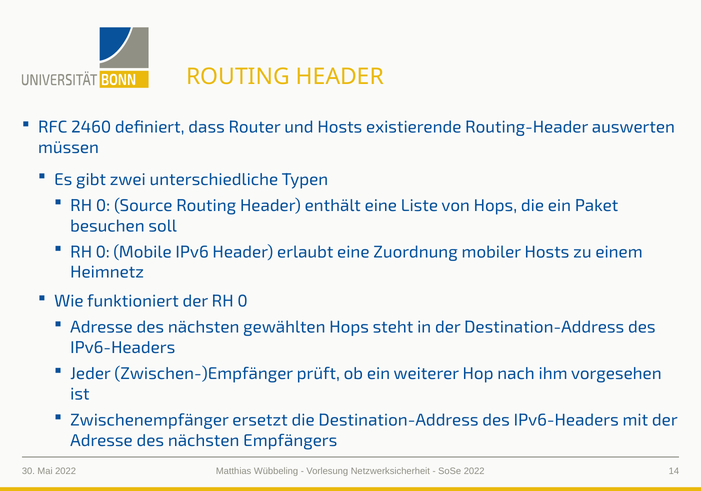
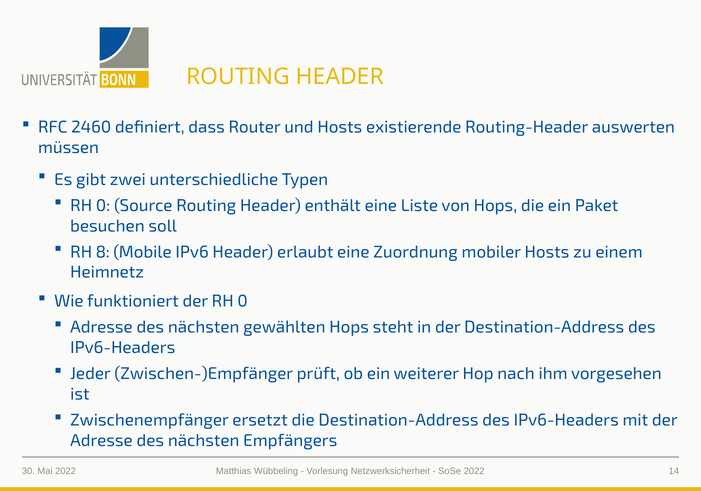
0 at (103, 252): 0 -> 8
